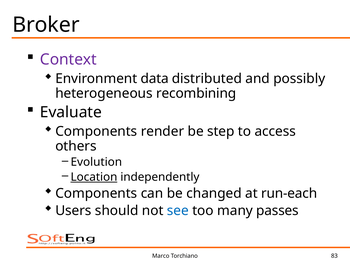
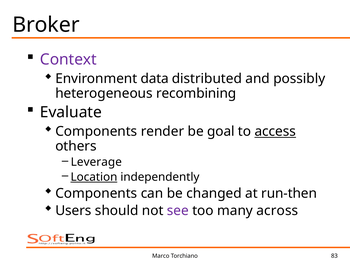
step: step -> goal
access underline: none -> present
Evolution: Evolution -> Leverage
run-each: run-each -> run-then
see colour: blue -> purple
passes: passes -> across
